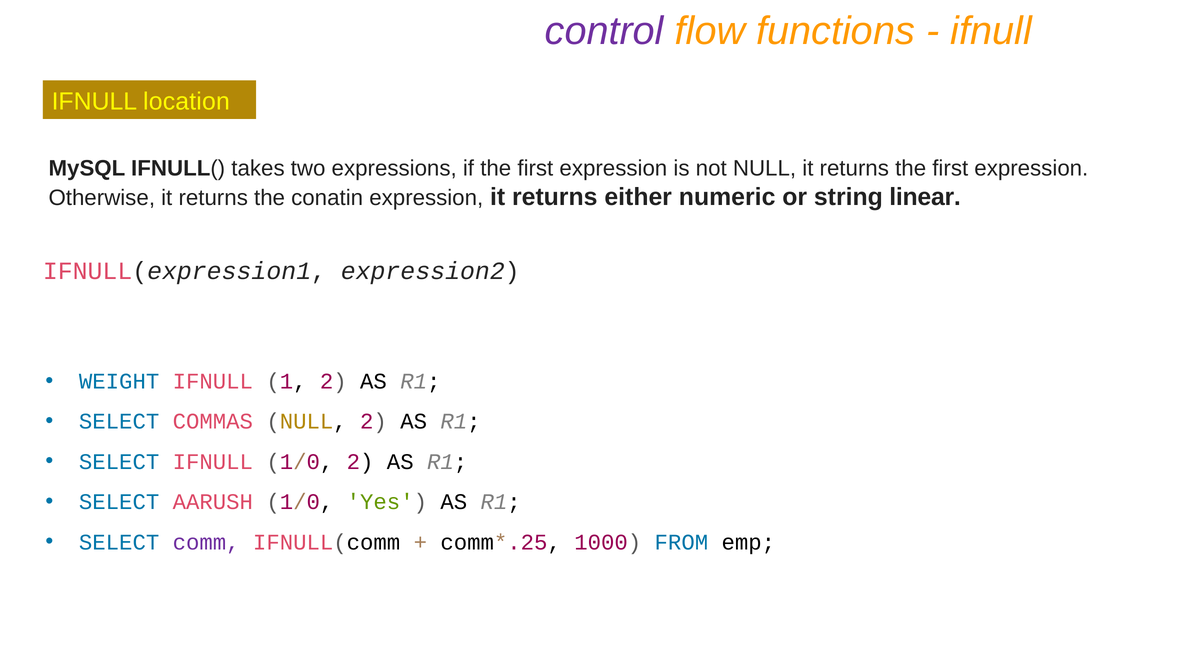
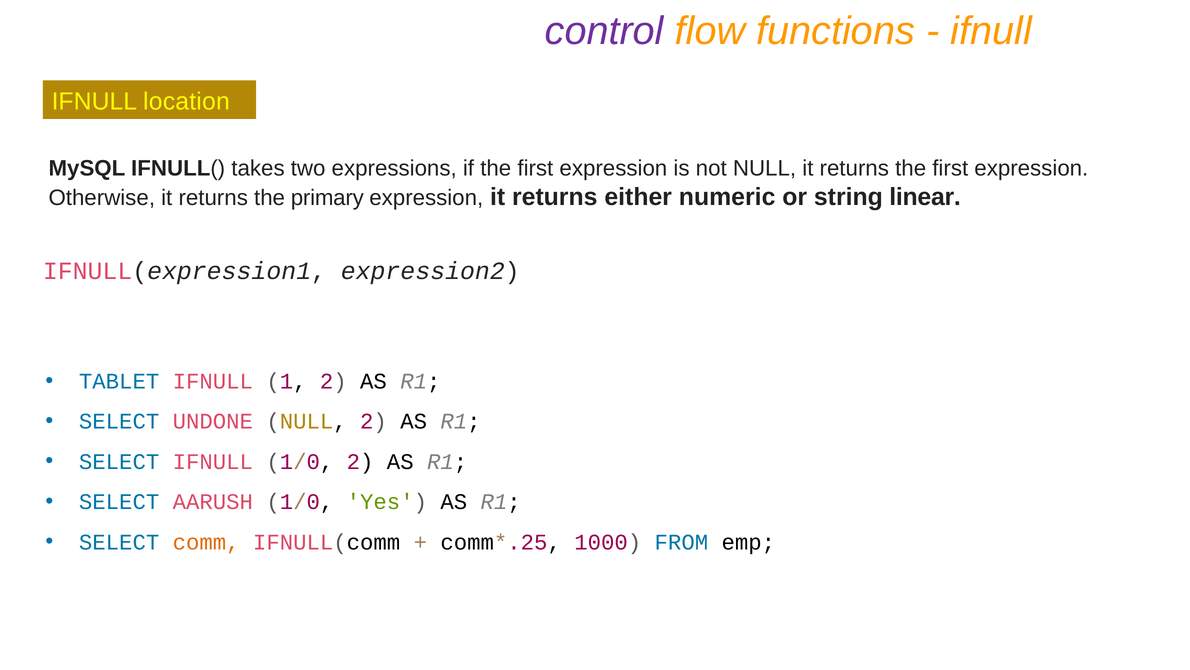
conatin: conatin -> primary
WEIGHT: WEIGHT -> TABLET
COMMAS: COMMAS -> UNDONE
comm colour: purple -> orange
